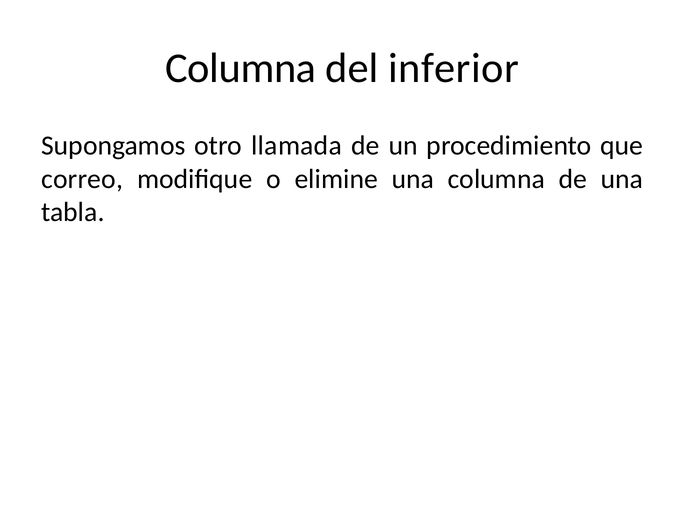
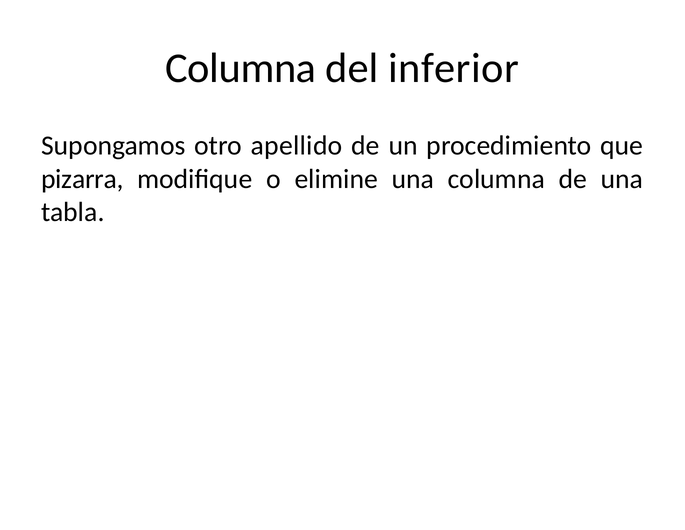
llamada: llamada -> apellido
correo: correo -> pizarra
